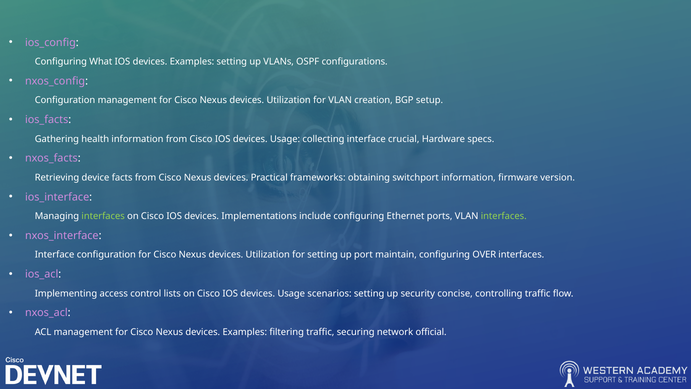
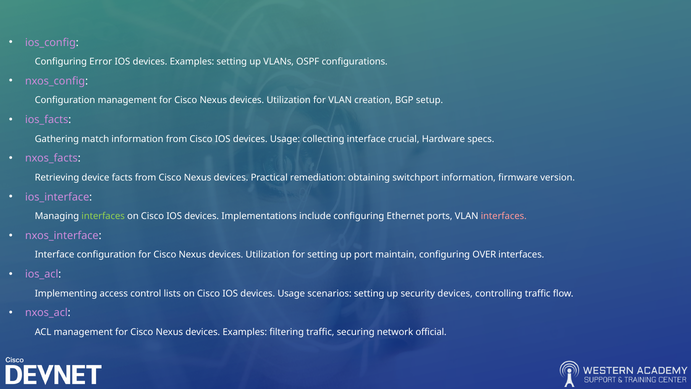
What: What -> Error
health: health -> match
frameworks: frameworks -> remediation
interfaces at (504, 216) colour: light green -> pink
security concise: concise -> devices
